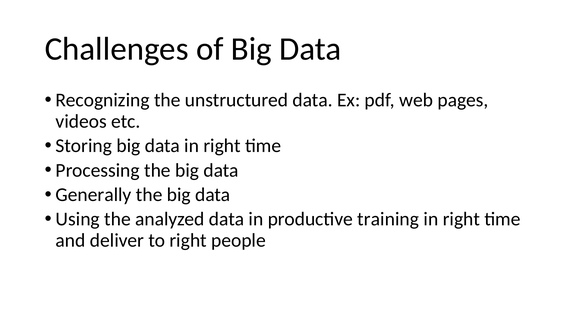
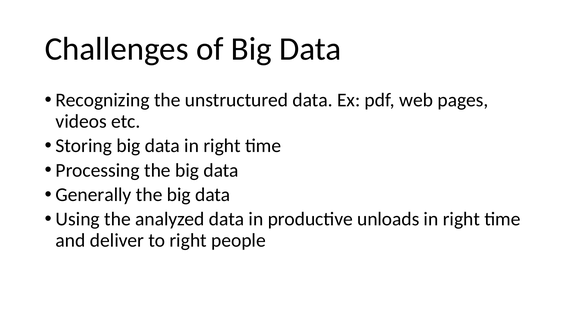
training: training -> unloads
